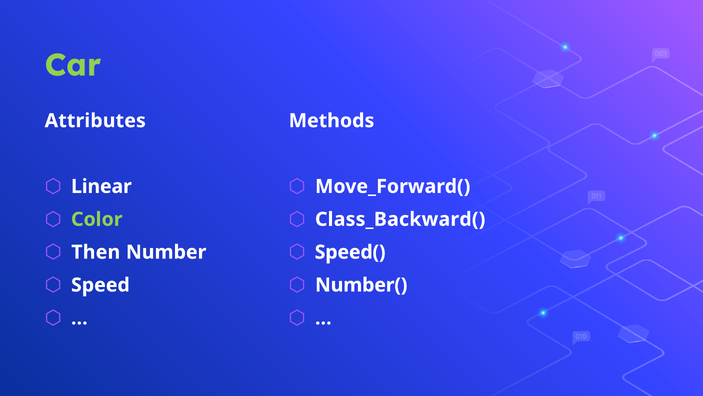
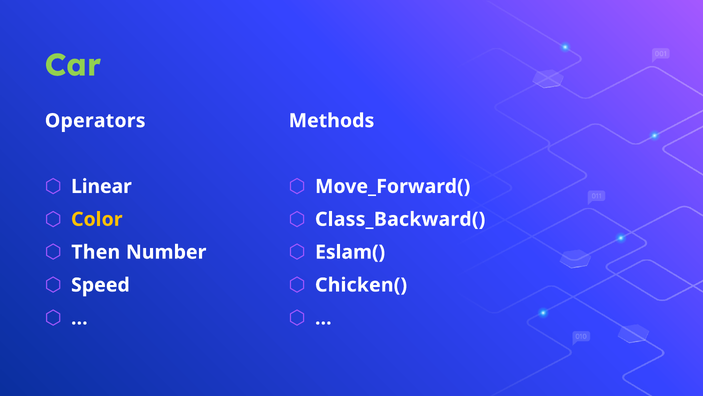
Attributes: Attributes -> Operators
Color colour: light green -> yellow
Speed(: Speed( -> Eslam(
Number(: Number( -> Chicken(
